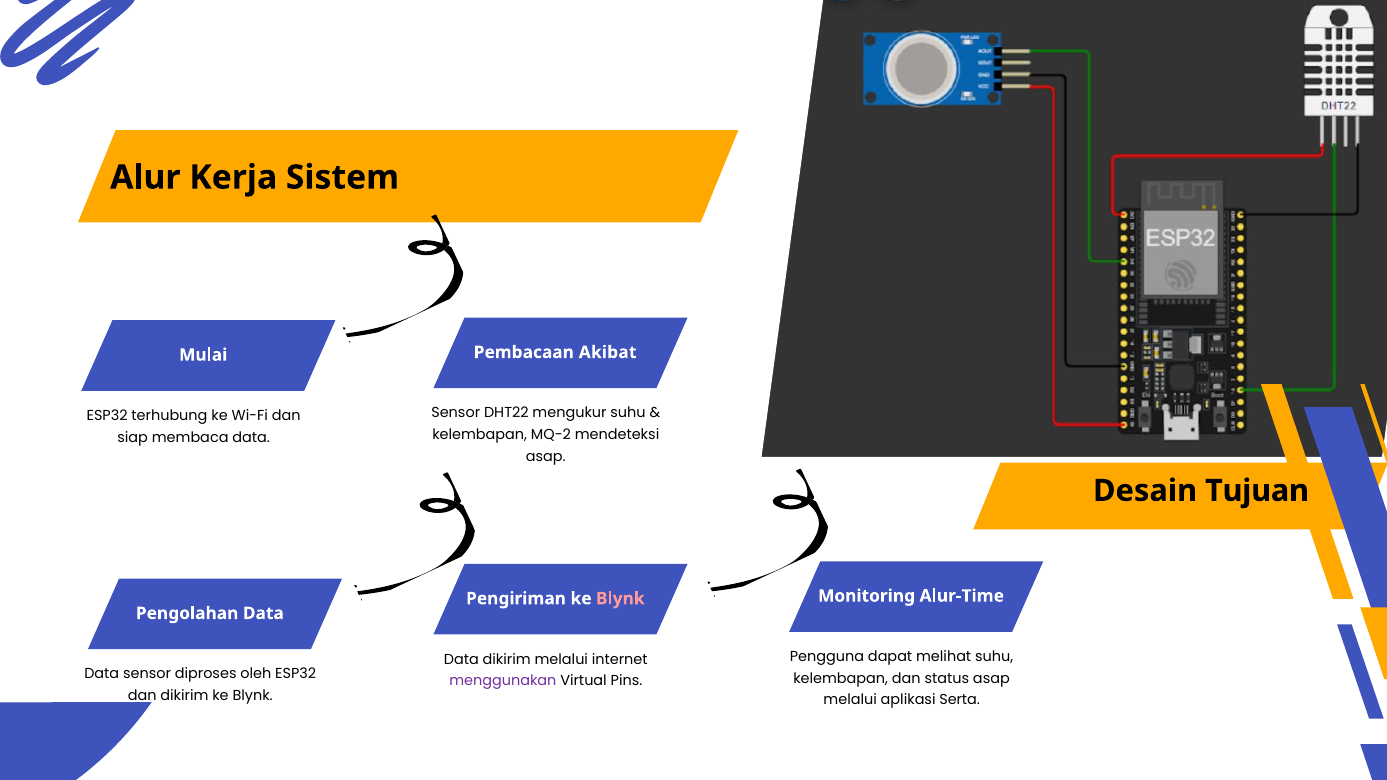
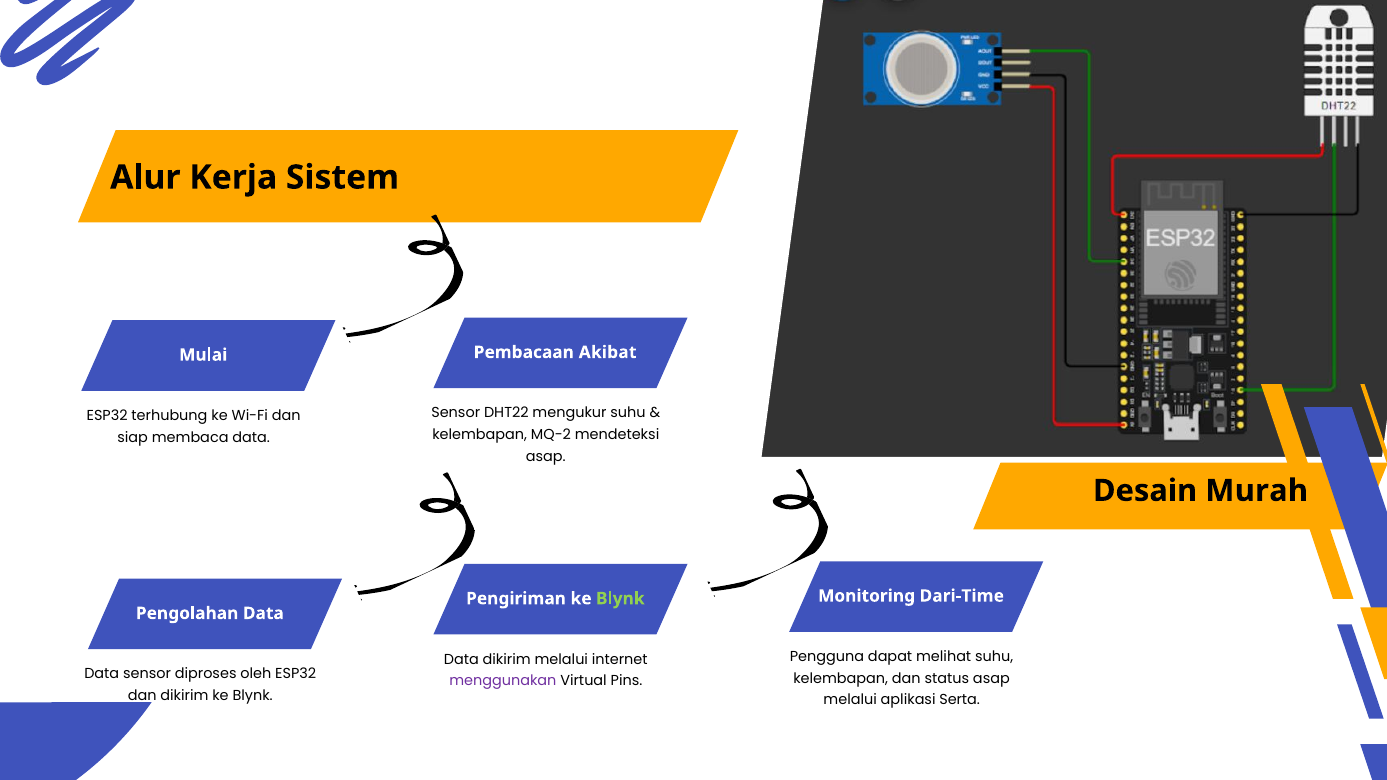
Tujuan: Tujuan -> Murah
Alur-Time: Alur-Time -> Dari-Time
Blynk at (620, 599) colour: pink -> light green
